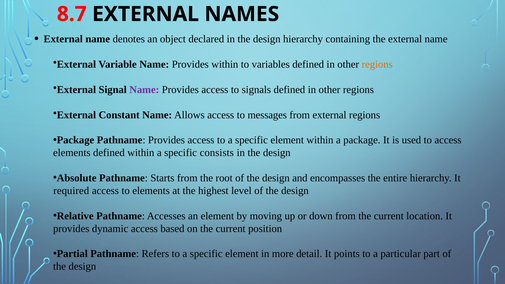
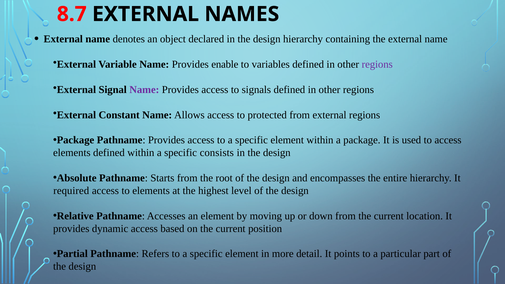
Provides within: within -> enable
regions at (377, 64) colour: orange -> purple
messages: messages -> protected
